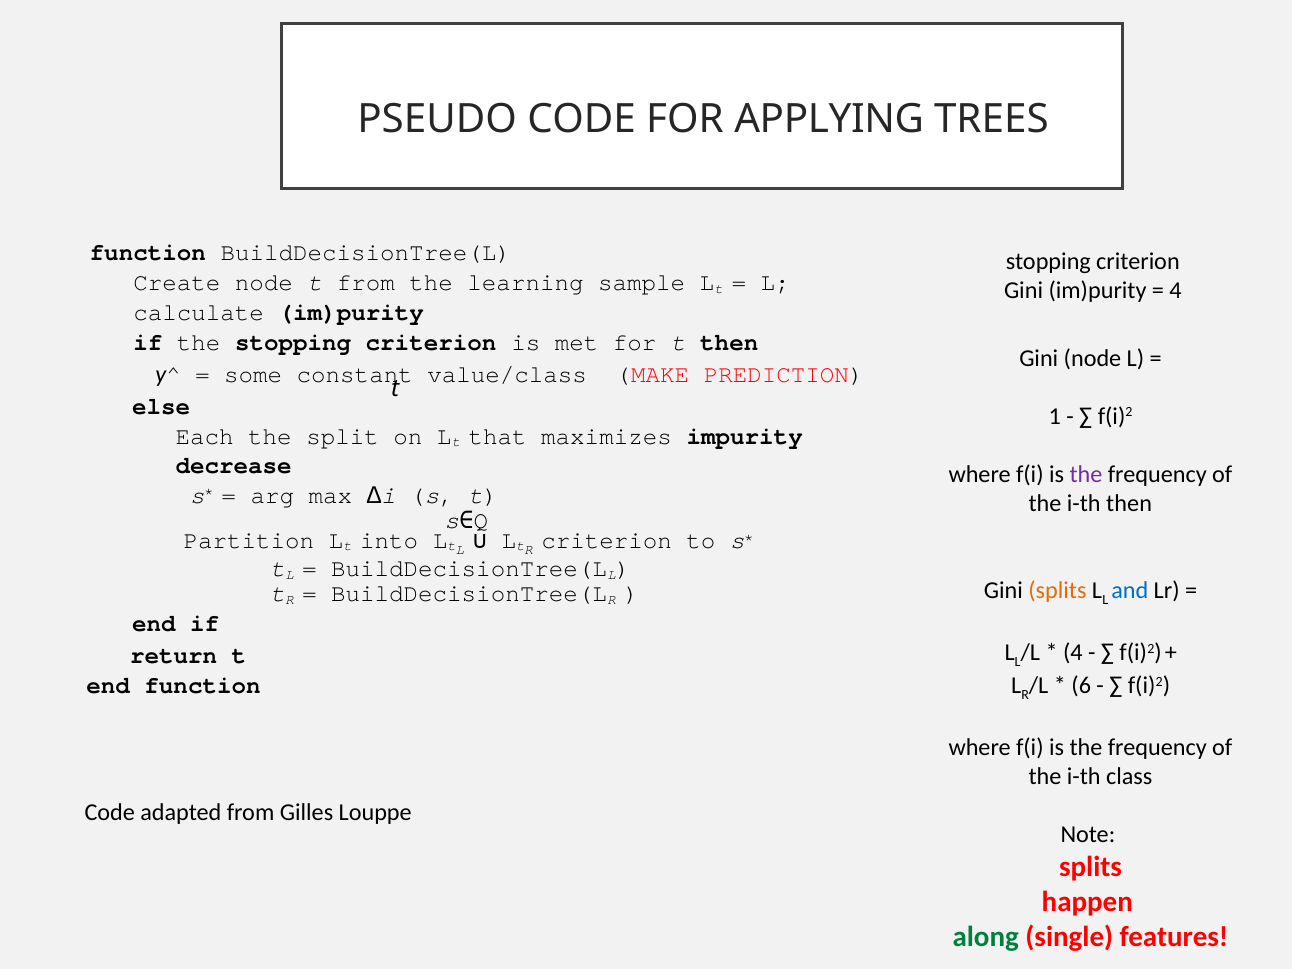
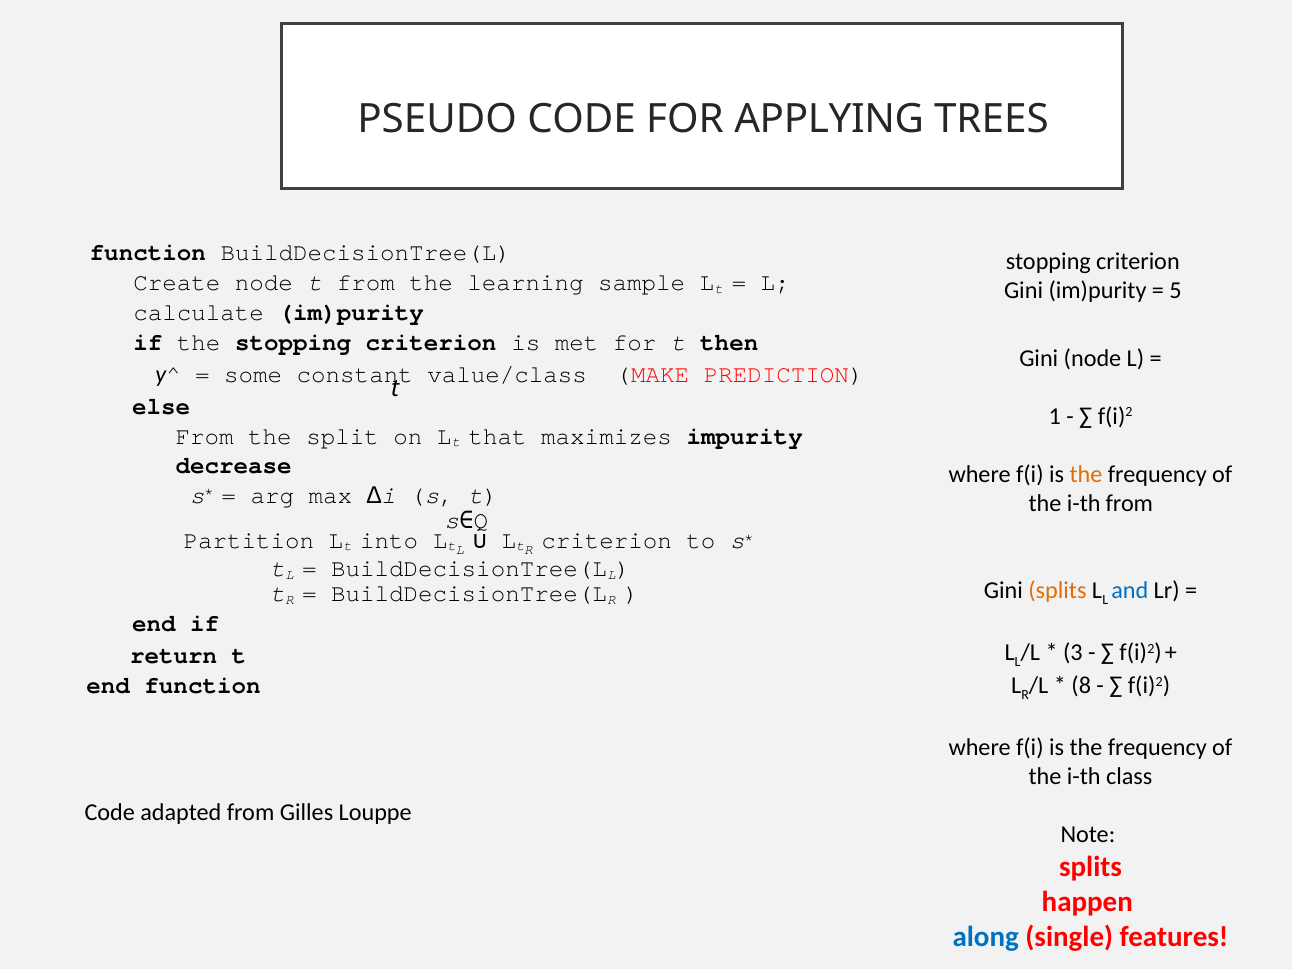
4 at (1175, 291): 4 -> 5
Each at (205, 436): Each -> From
the at (1086, 474) colour: purple -> orange
i-th then: then -> from
4 at (1073, 653): 4 -> 3
6: 6 -> 8
along colour: green -> blue
